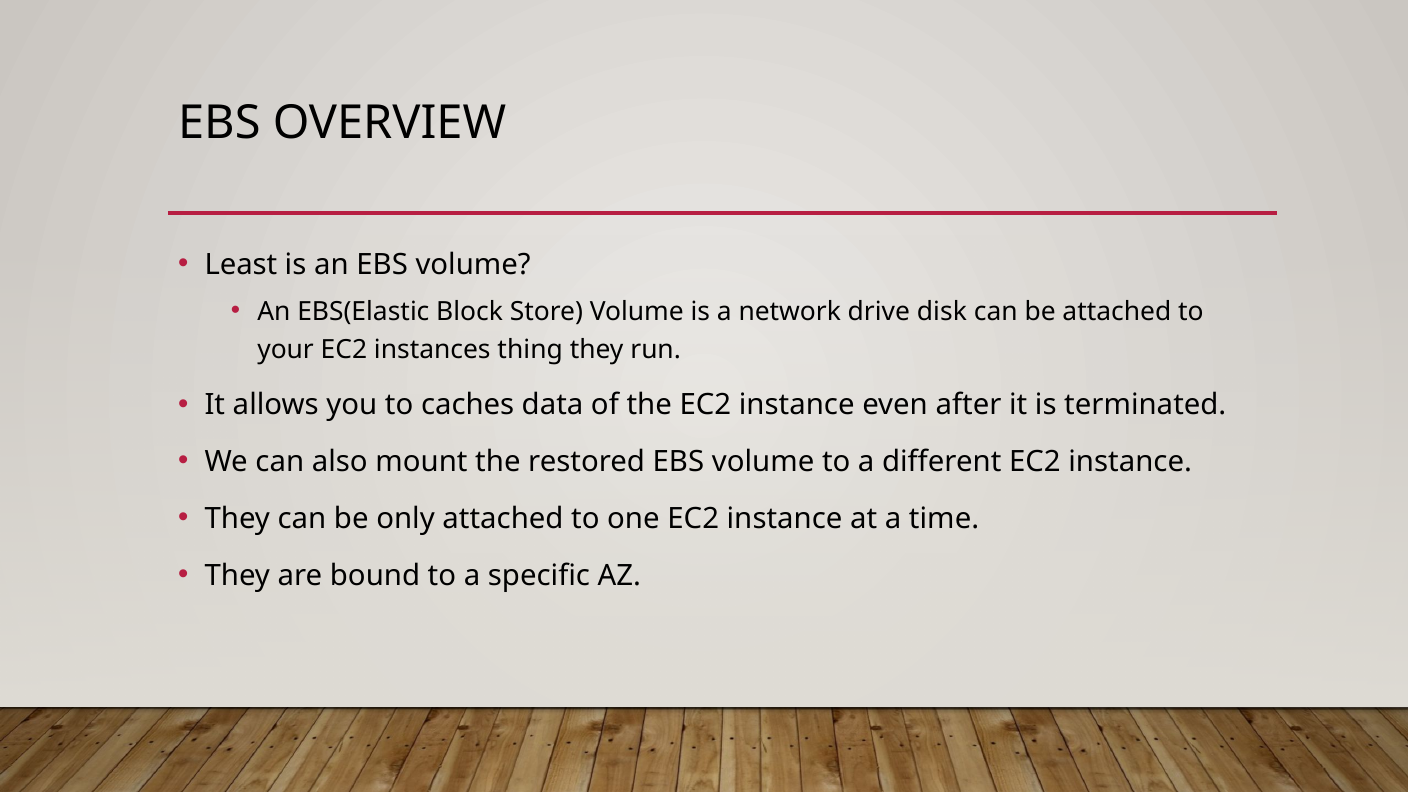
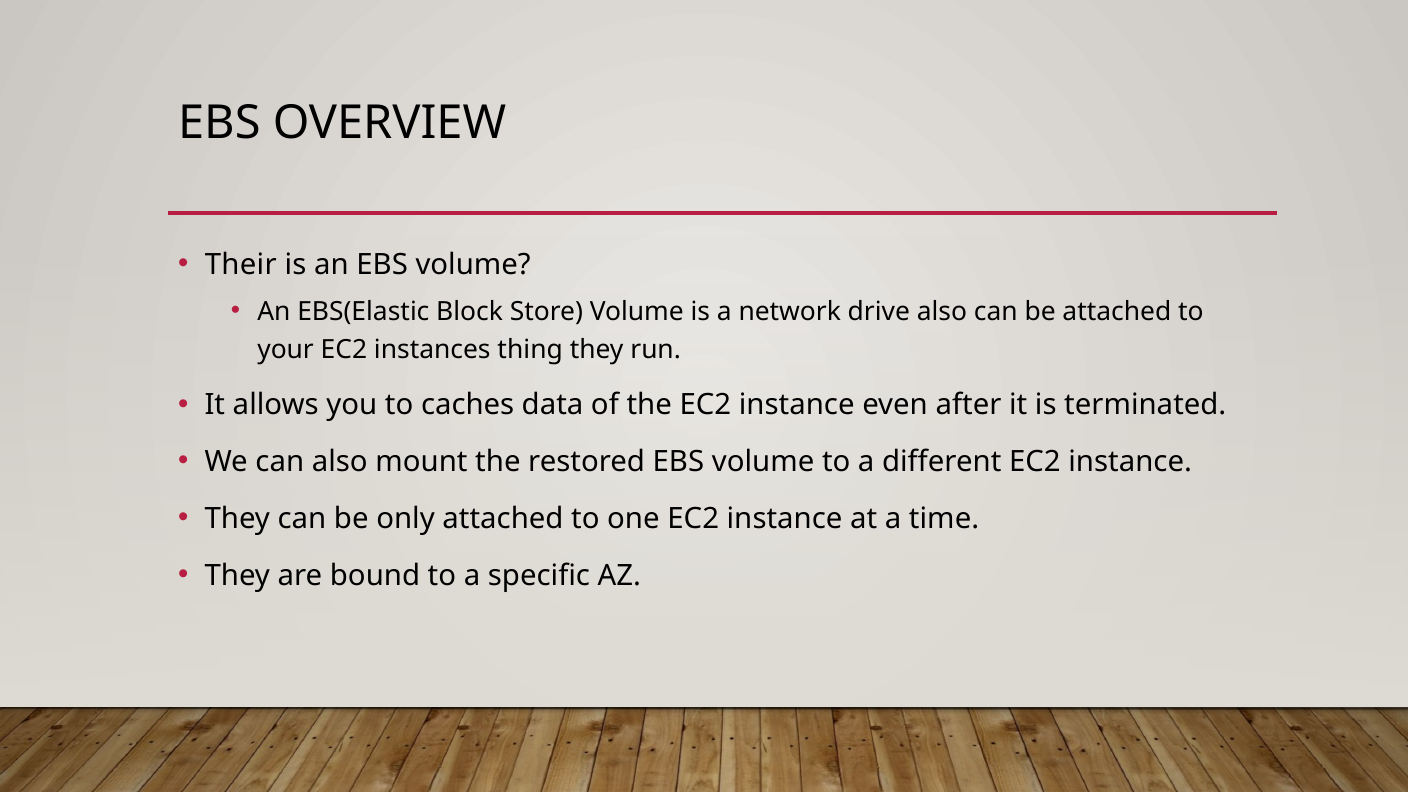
Least: Least -> Their
drive disk: disk -> also
